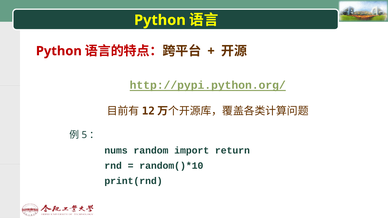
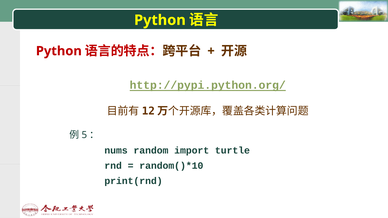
return: return -> turtle
